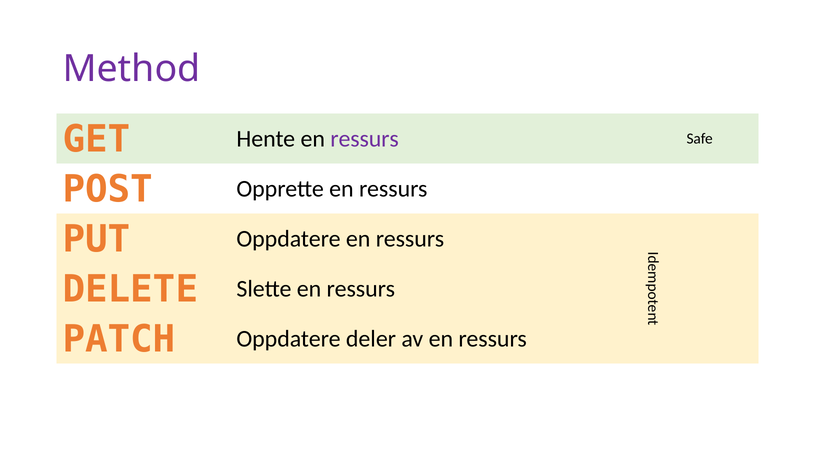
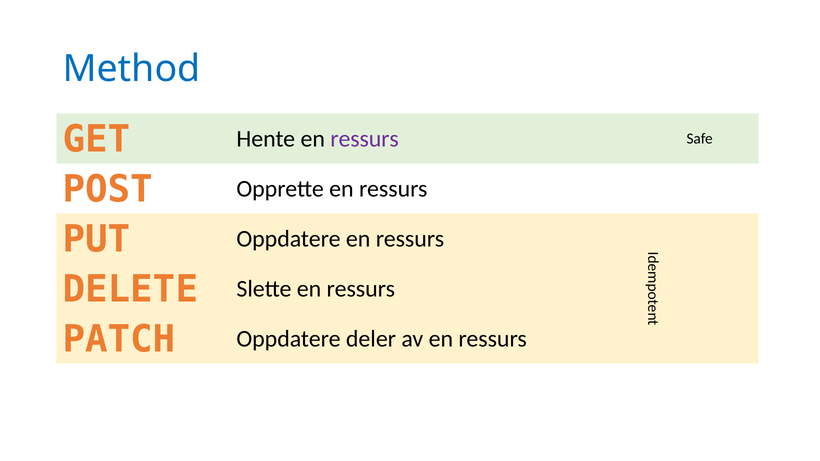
Method colour: purple -> blue
